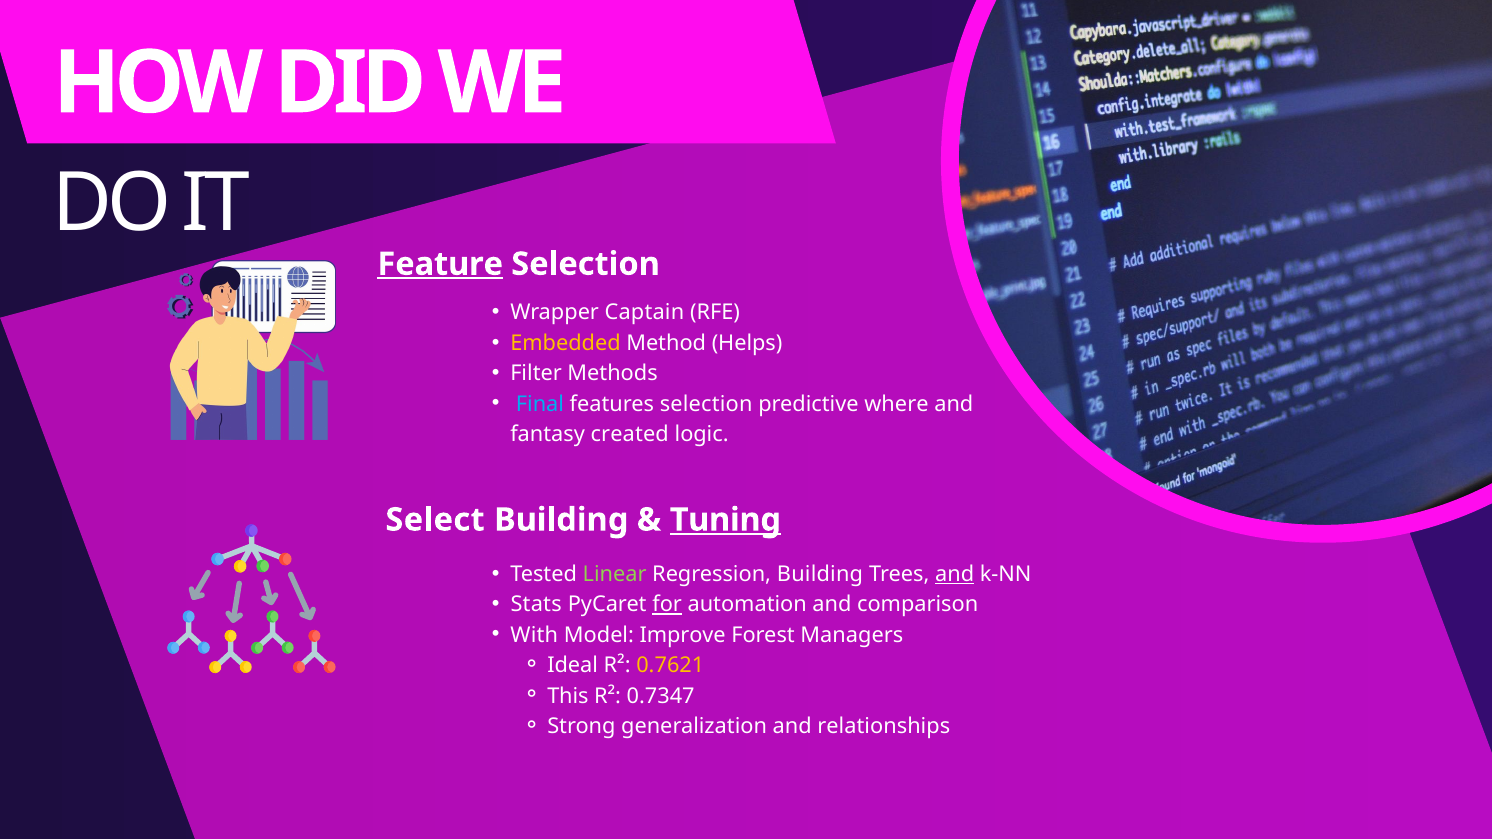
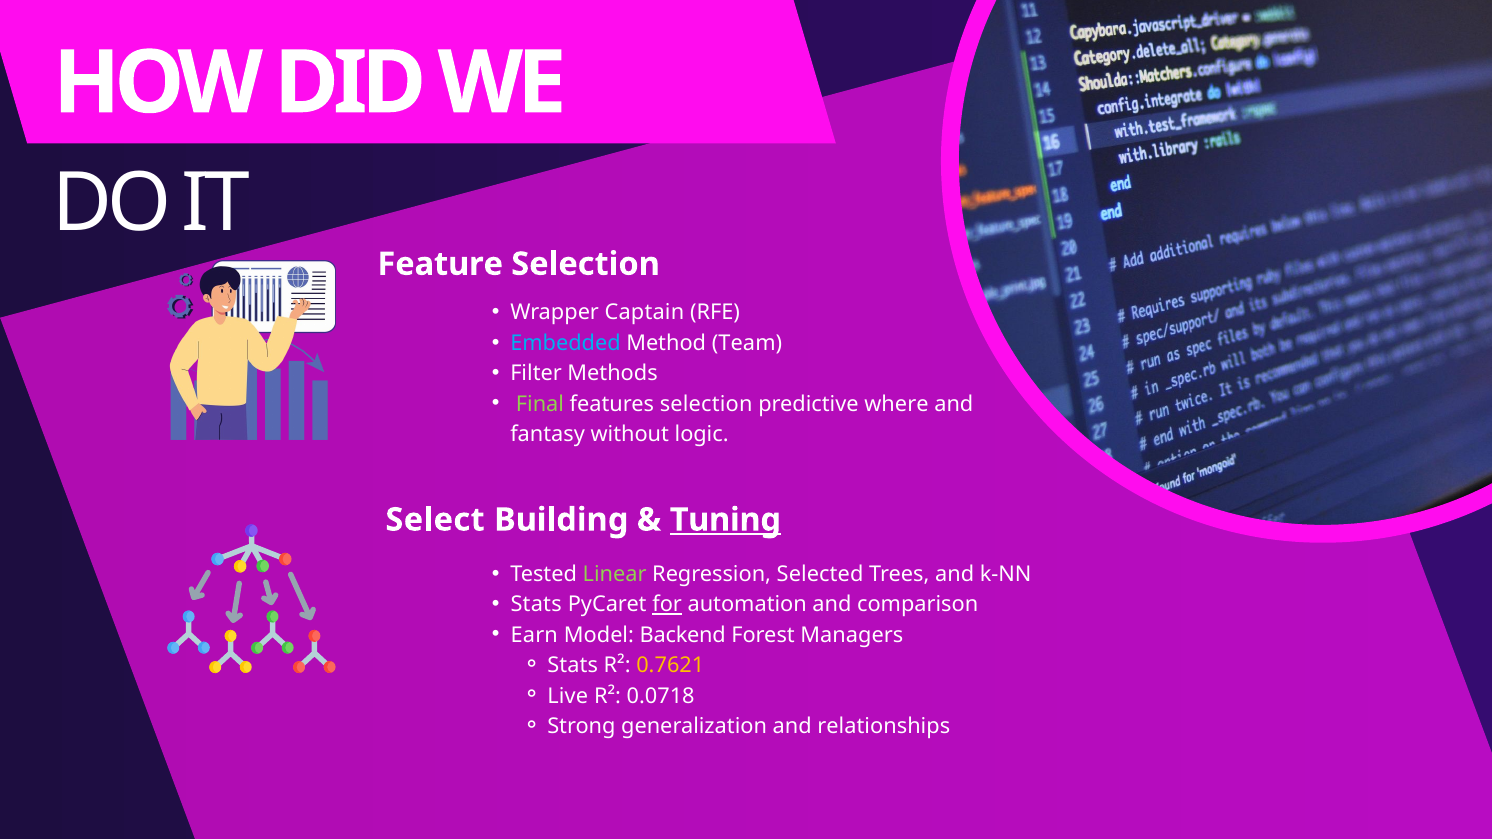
Feature underline: present -> none
Embedded colour: yellow -> light blue
Helps: Helps -> Team
Final colour: light blue -> light green
created: created -> without
Regression Building: Building -> Selected
and at (955, 574) underline: present -> none
With: With -> Earn
Improve: Improve -> Backend
Ideal at (573, 666): Ideal -> Stats
This: This -> Live
0.7347: 0.7347 -> 0.0718
